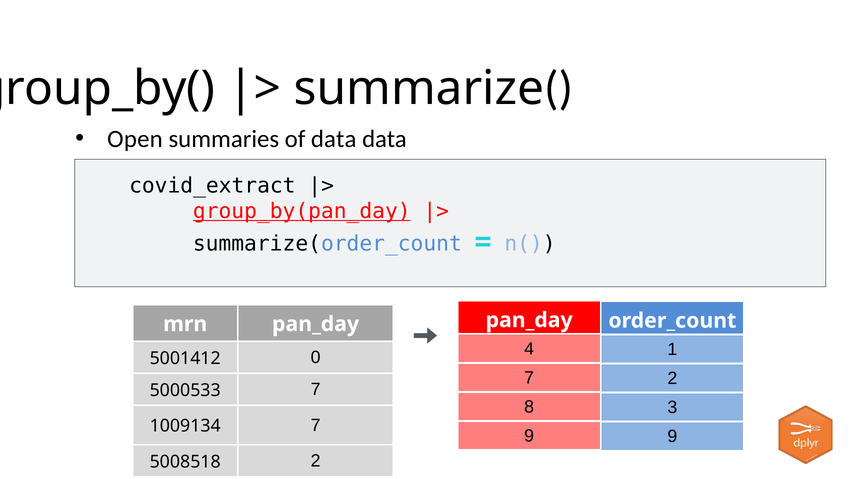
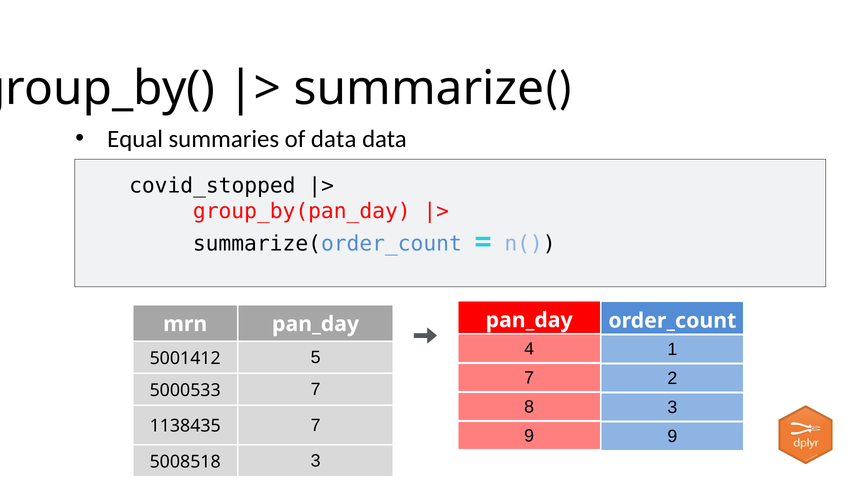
Open: Open -> Equal
covid_extract: covid_extract -> covid_stopped
group_by(pan_day underline: present -> none
0: 0 -> 5
1009134: 1009134 -> 1138435
5008518 2: 2 -> 3
